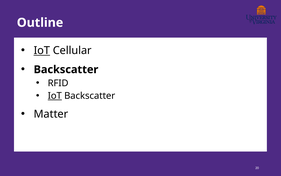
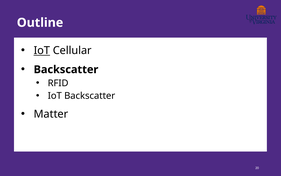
IoT at (55, 96) underline: present -> none
